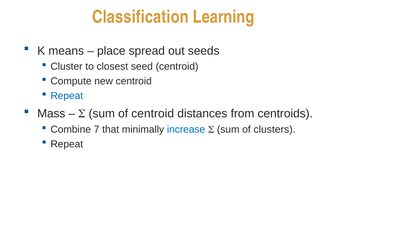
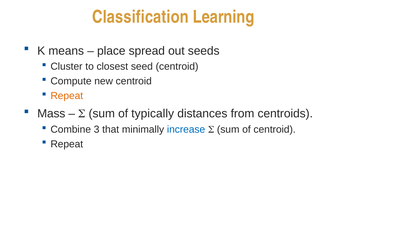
Repeat at (67, 96) colour: blue -> orange
of centroid: centroid -> typically
7: 7 -> 3
of clusters: clusters -> centroid
